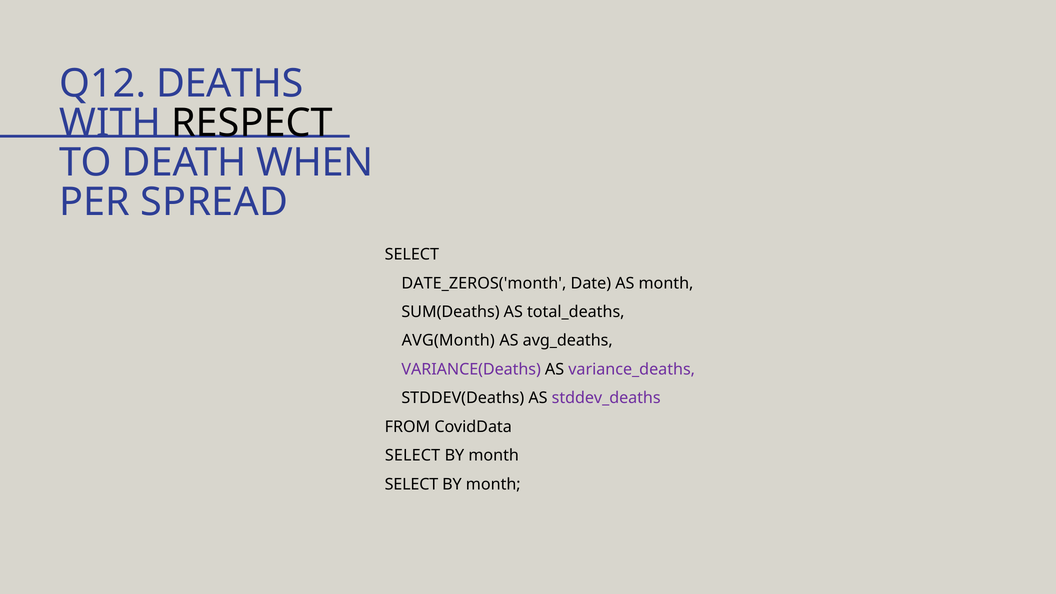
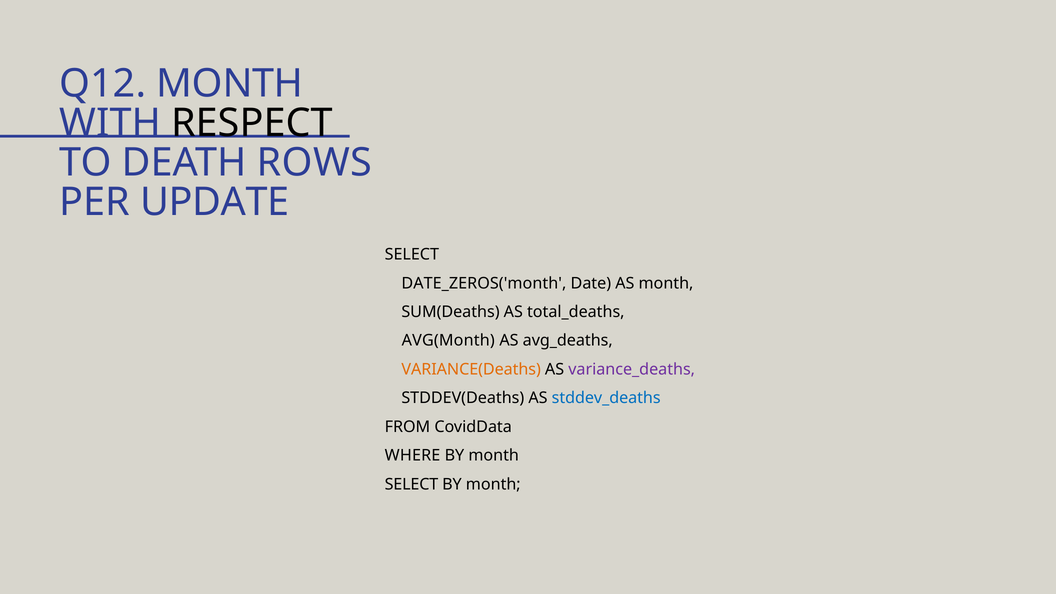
Q12 DEATHS: DEATHS -> MONTH
WHEN: WHEN -> ROWS
SPREAD: SPREAD -> UPDATE
VARIANCE(Deaths colour: purple -> orange
stddev_deaths colour: purple -> blue
SELECT at (413, 455): SELECT -> WHERE
